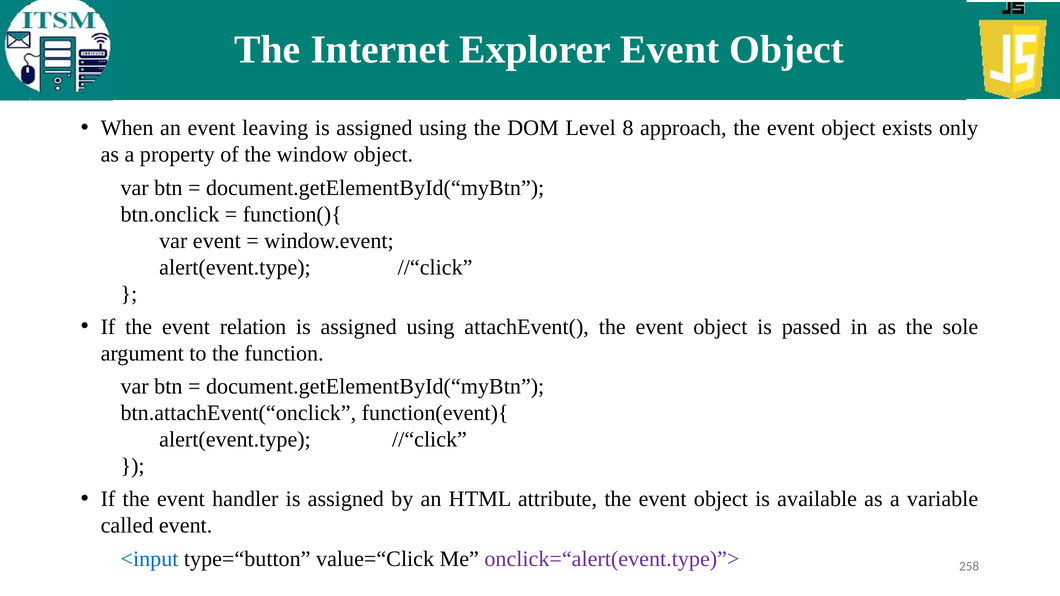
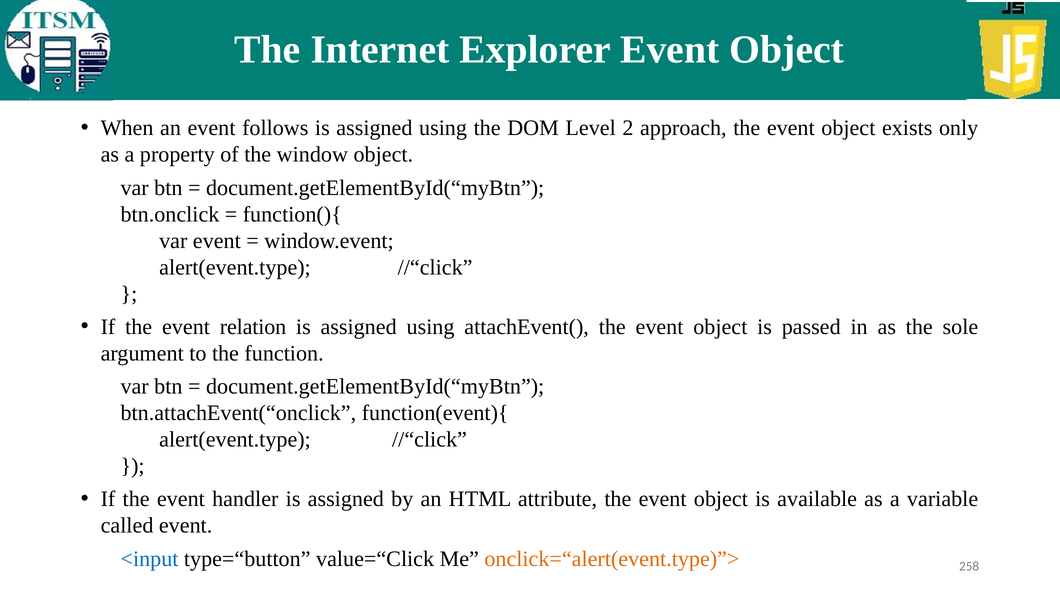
leaving: leaving -> follows
8: 8 -> 2
onclick=“alert(event.type)”> colour: purple -> orange
